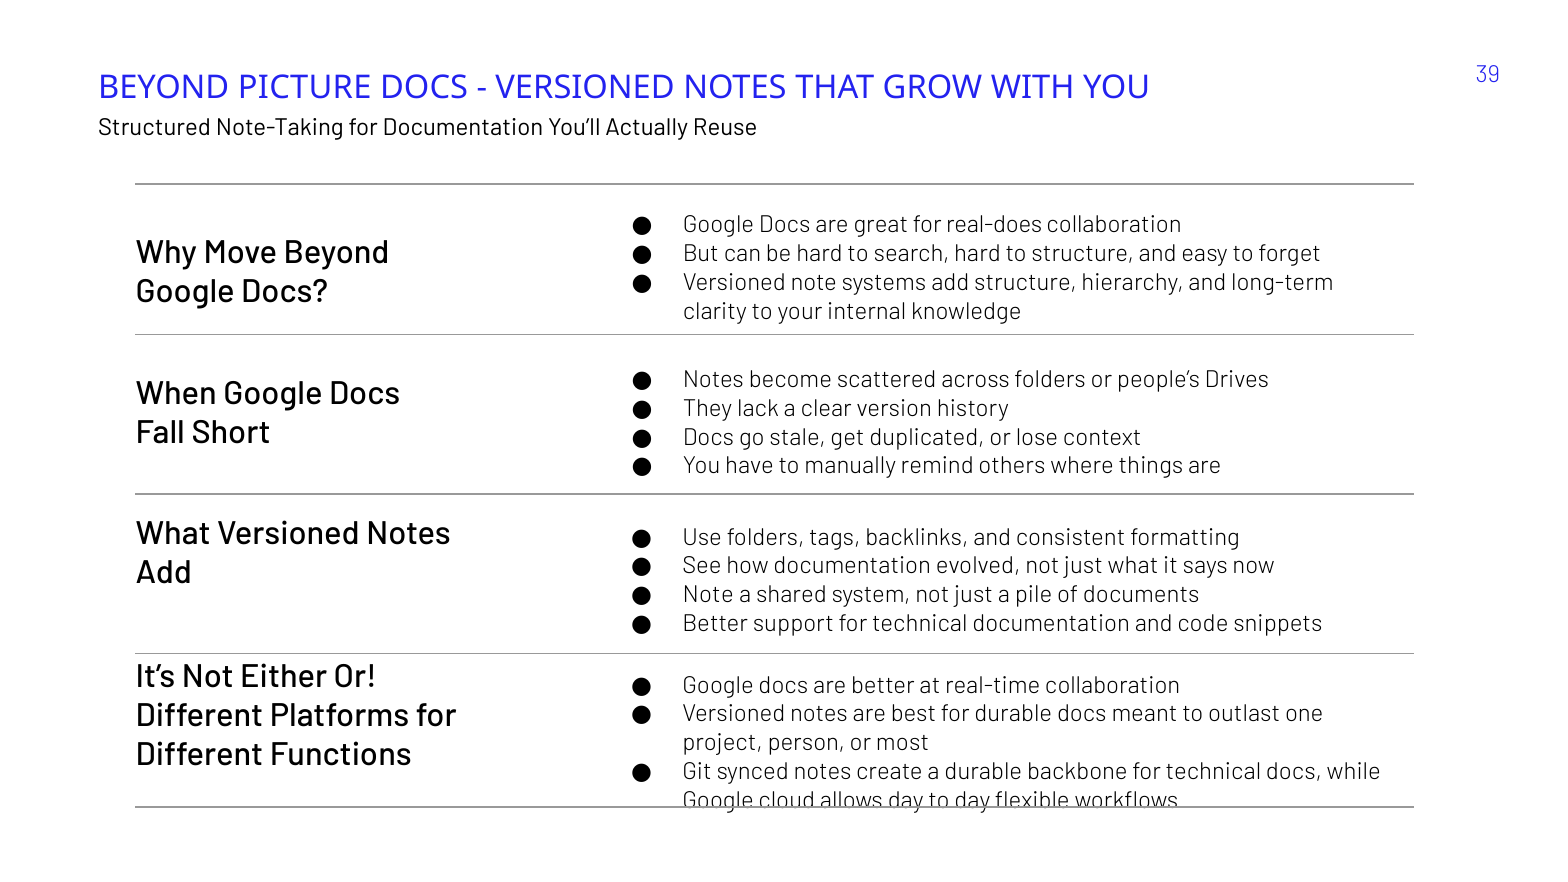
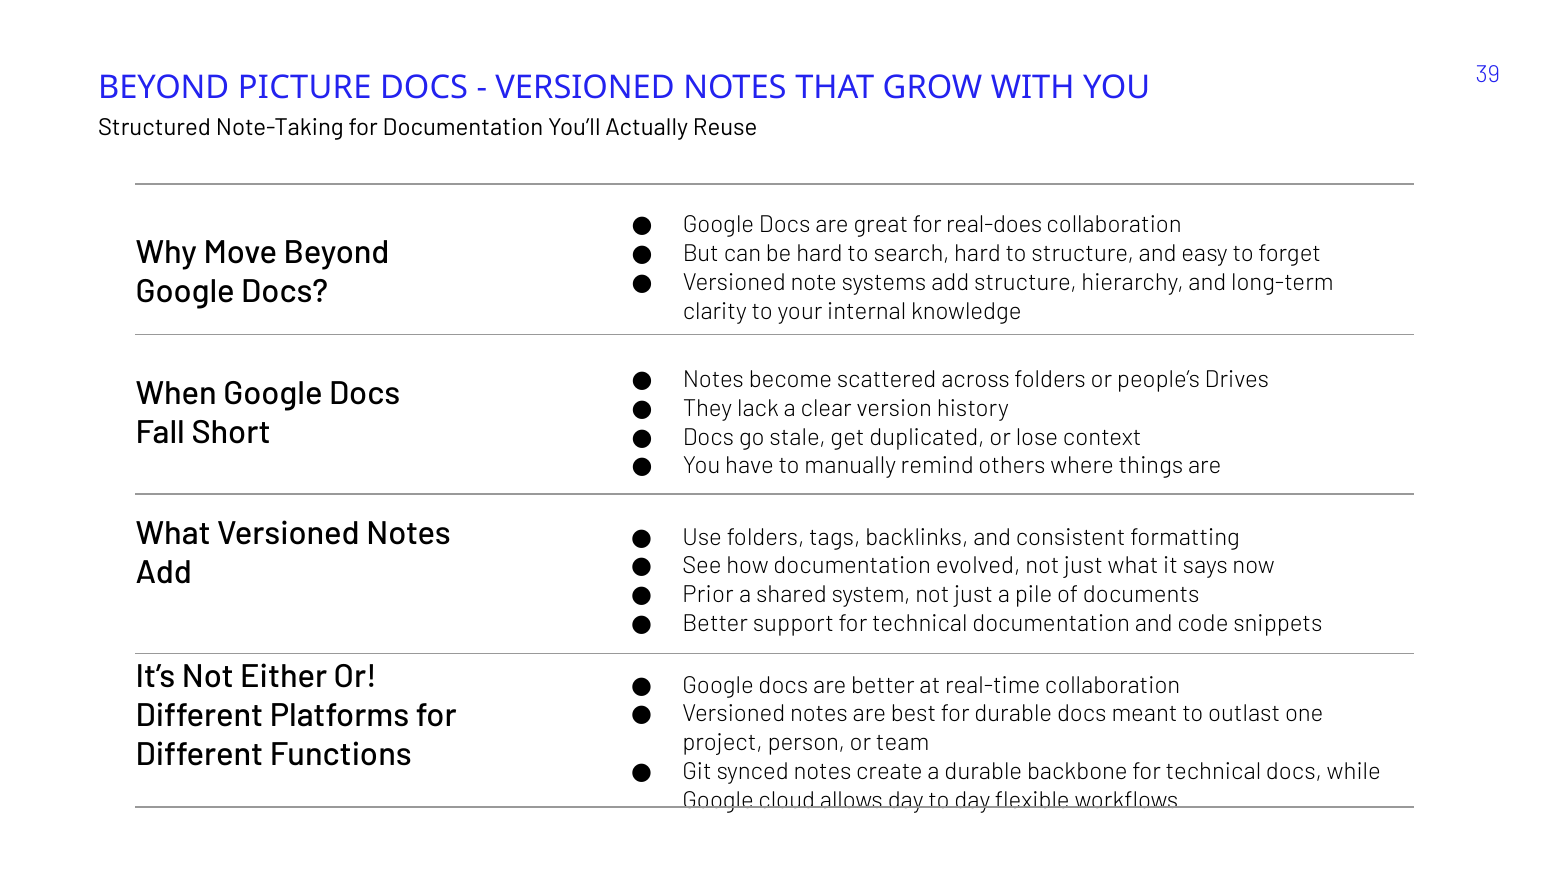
Note at (708, 595): Note -> Prior
most: most -> team
